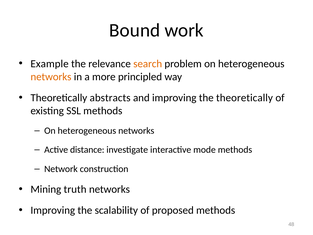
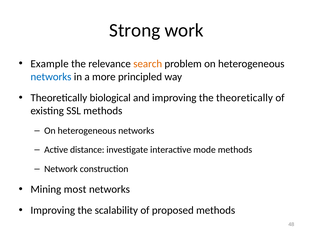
Bound: Bound -> Strong
networks at (51, 77) colour: orange -> blue
abstracts: abstracts -> biological
truth: truth -> most
